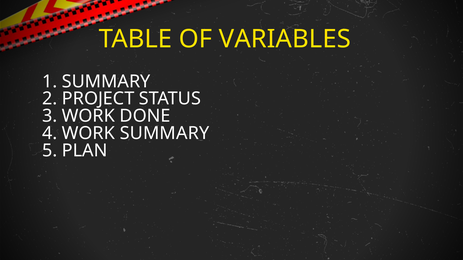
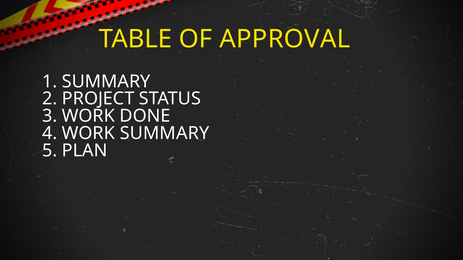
VARIABLES: VARIABLES -> APPROVAL
